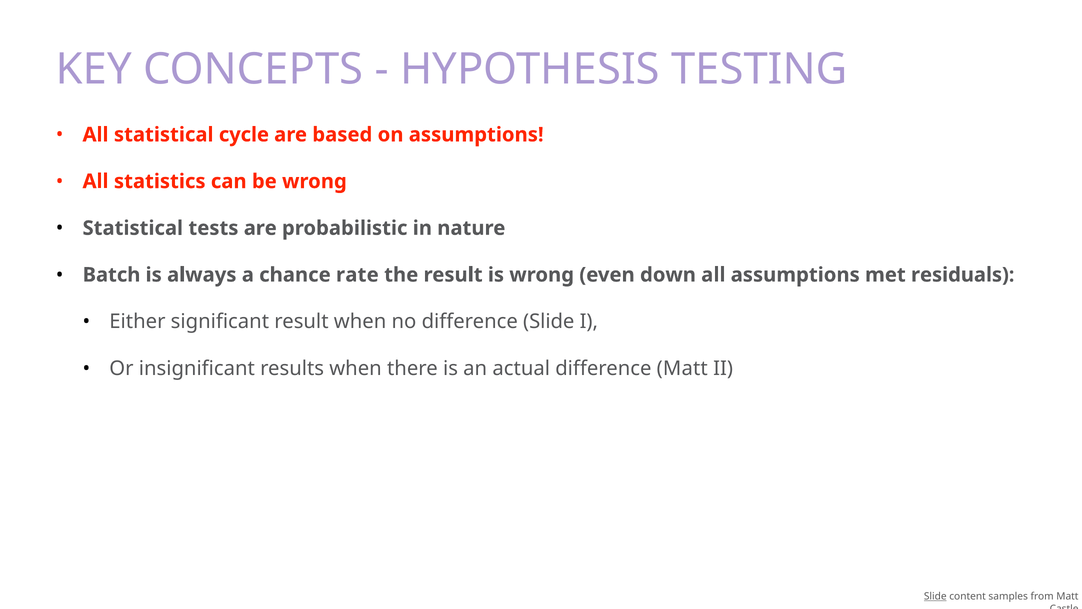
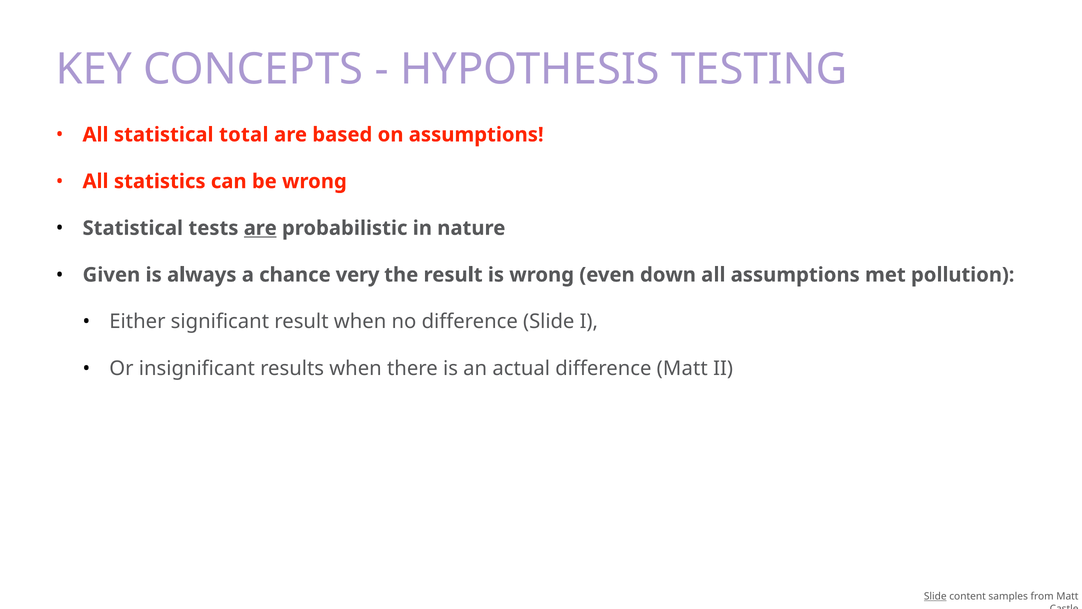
cycle: cycle -> total
are at (260, 228) underline: none -> present
Batch: Batch -> Given
rate: rate -> very
residuals: residuals -> pollution
